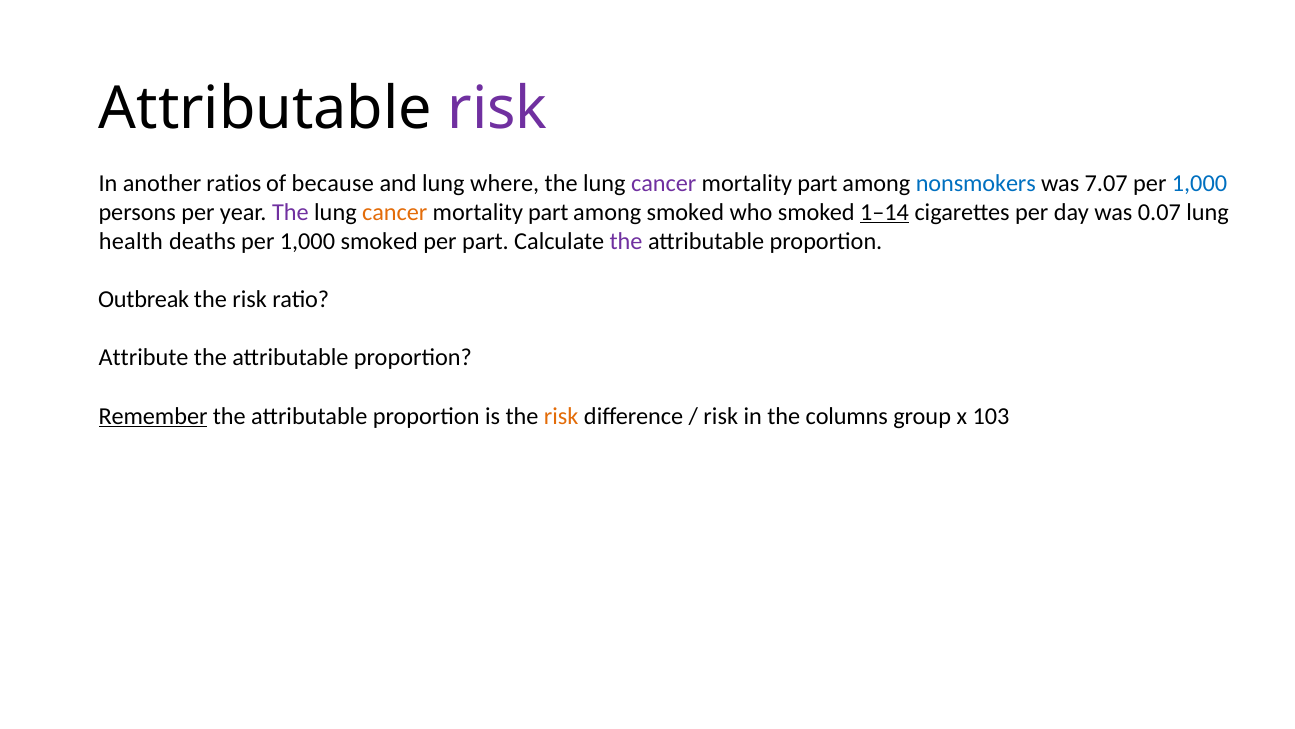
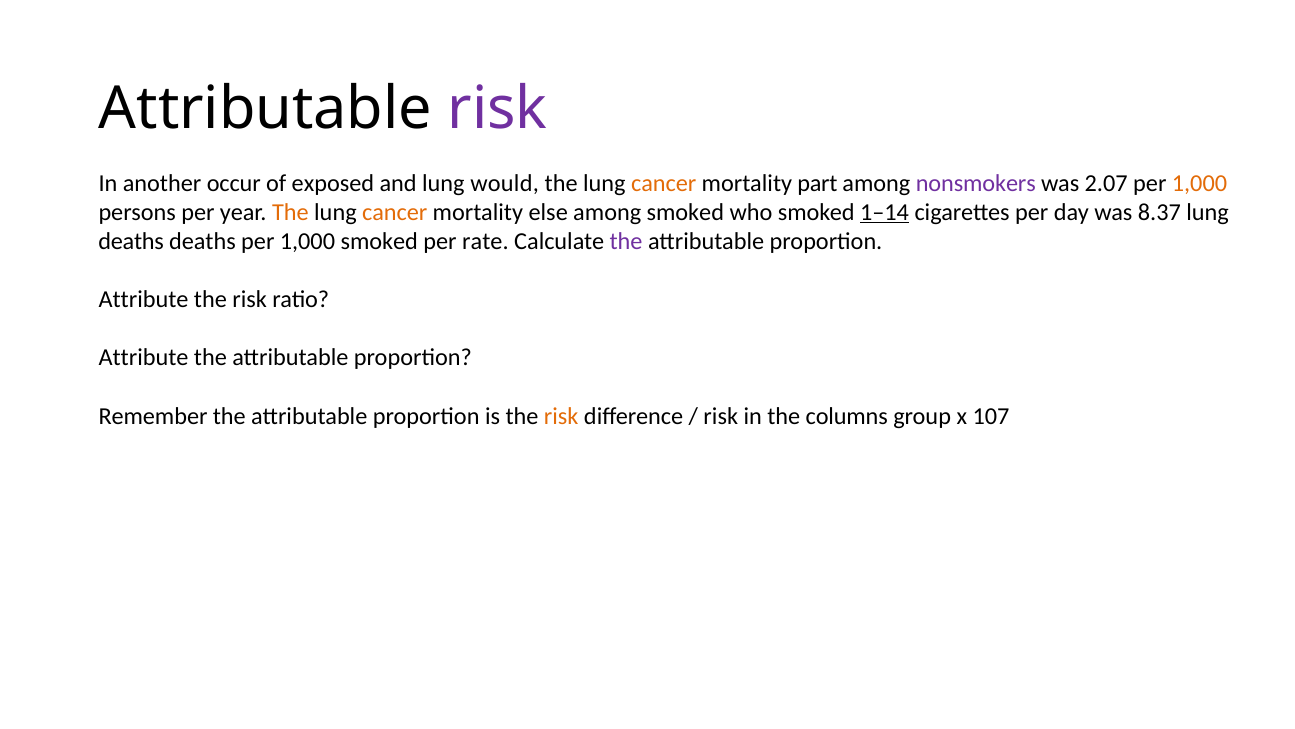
ratios: ratios -> occur
because: because -> exposed
where: where -> would
cancer at (664, 183) colour: purple -> orange
nonsmokers colour: blue -> purple
7.07: 7.07 -> 2.07
1,000 at (1199, 183) colour: blue -> orange
The at (290, 212) colour: purple -> orange
part at (548, 212): part -> else
0.07: 0.07 -> 8.37
health at (131, 241): health -> deaths
per part: part -> rate
Outbreak at (144, 299): Outbreak -> Attribute
Remember underline: present -> none
103: 103 -> 107
